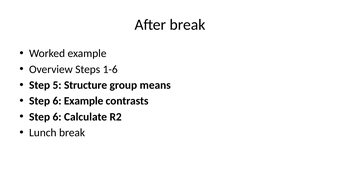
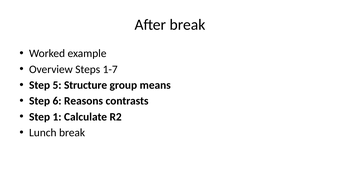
1-6: 1-6 -> 1-7
6 Example: Example -> Reasons
6 at (57, 117): 6 -> 1
